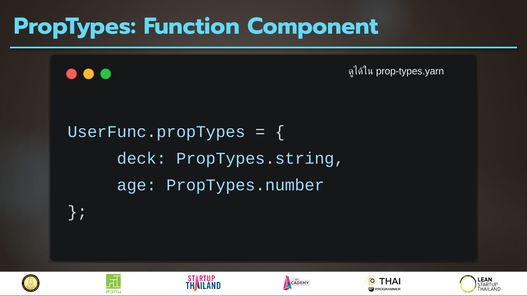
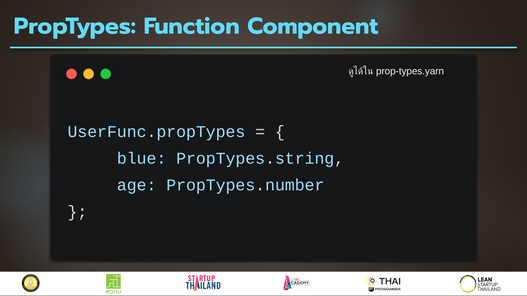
deck: deck -> blue
